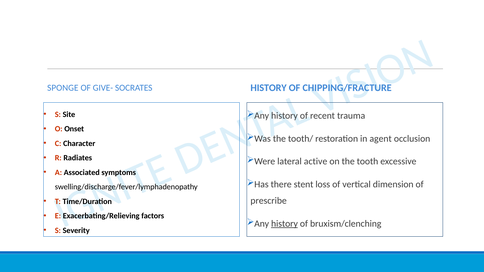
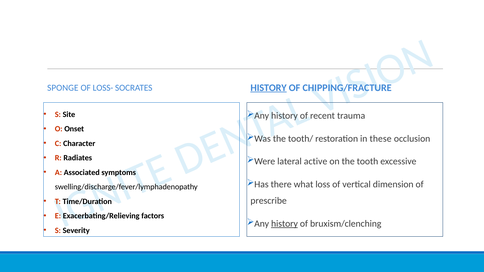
HISTORY at (269, 88) underline: none -> present
GIVE-: GIVE- -> LOSS-
agent: agent -> these
stent: stent -> what
